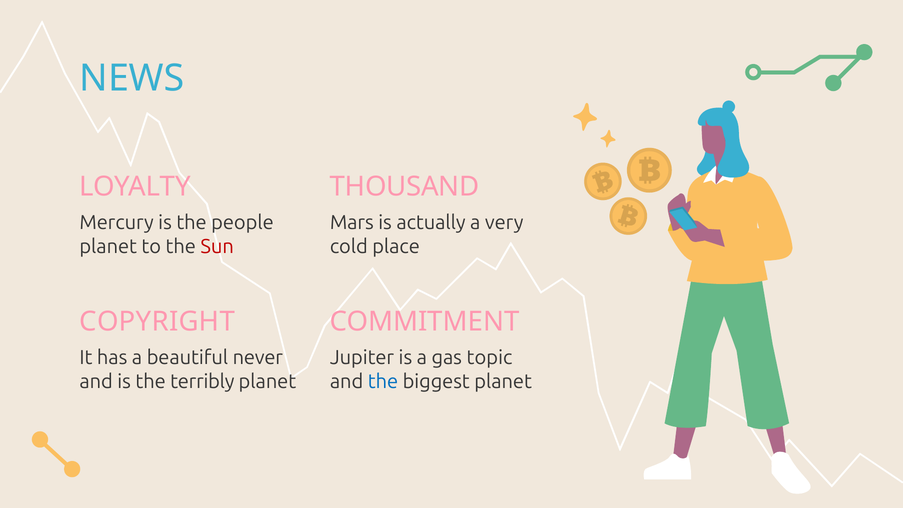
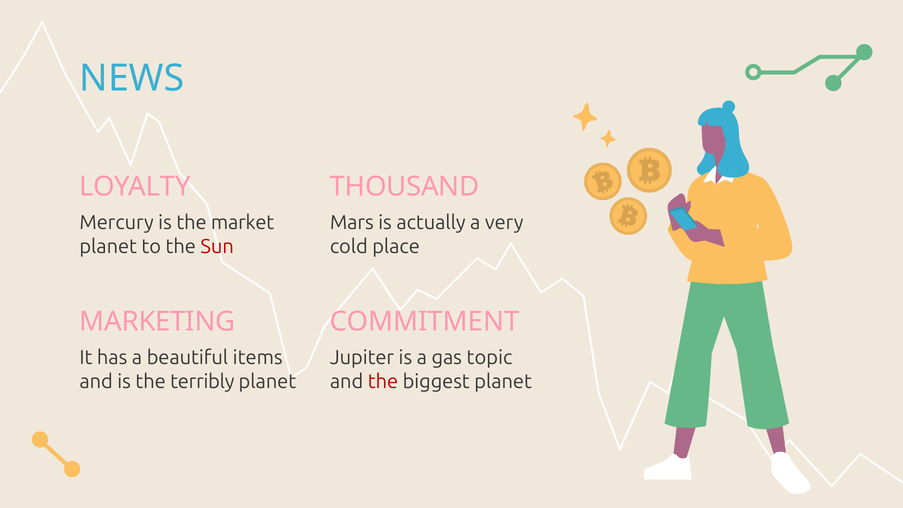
people: people -> market
COPYRIGHT: COPYRIGHT -> MARKETING
never: never -> items
the at (383, 382) colour: blue -> red
